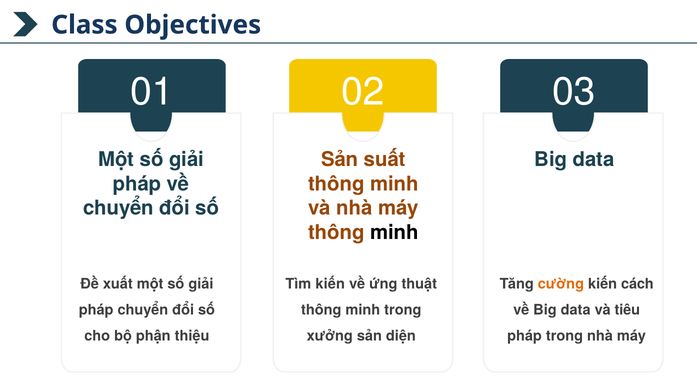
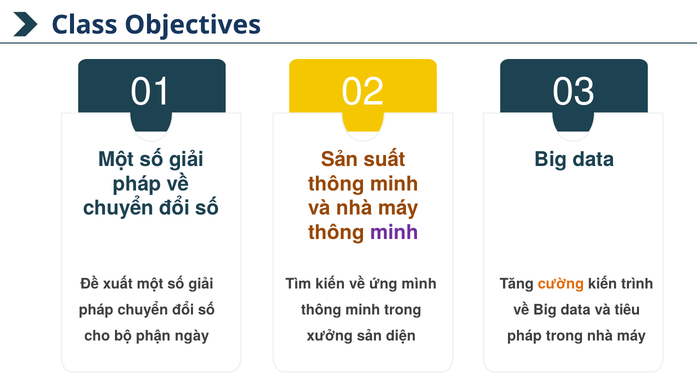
minh at (394, 233) colour: black -> purple
thuật: thuật -> mình
cách: cách -> trình
thiệu: thiệu -> ngày
